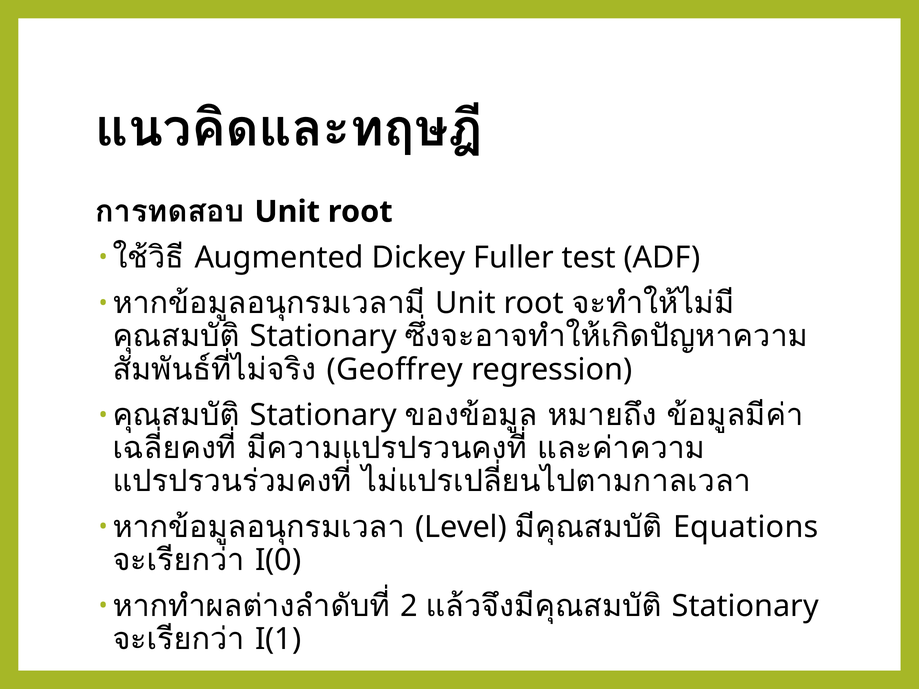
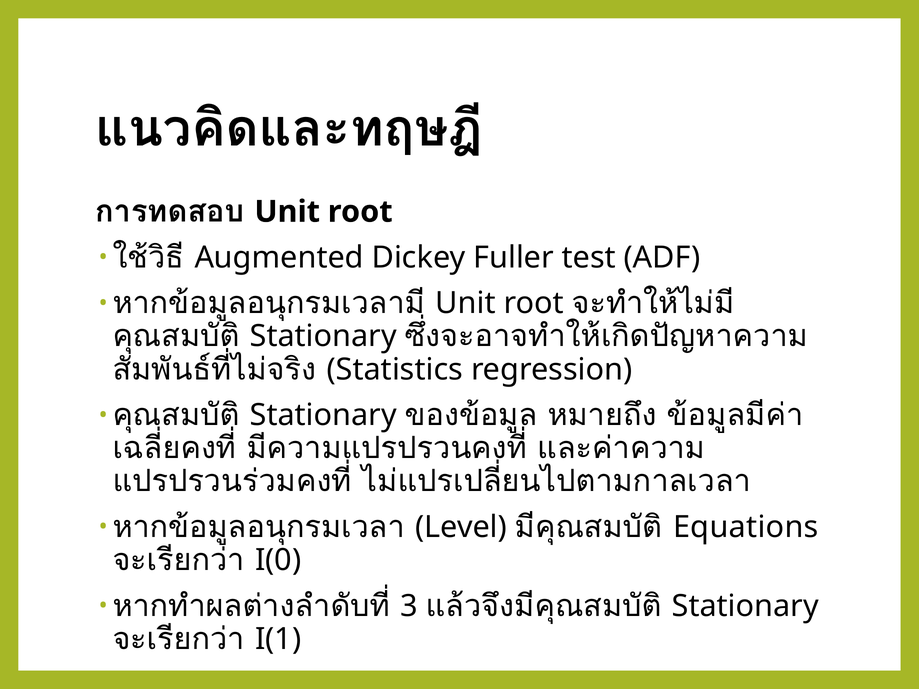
Geoffrey: Geoffrey -> Statistics
2: 2 -> 3
